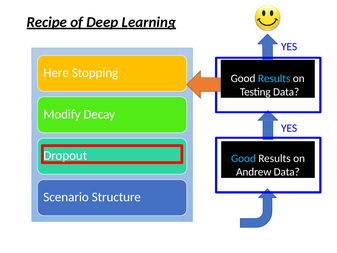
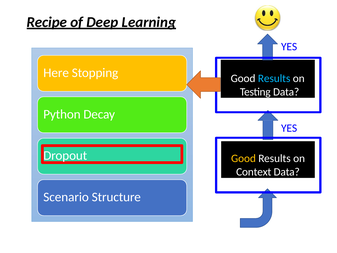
Modify: Modify -> Python
Good at (243, 158) colour: light blue -> yellow
Andrew: Andrew -> Context
